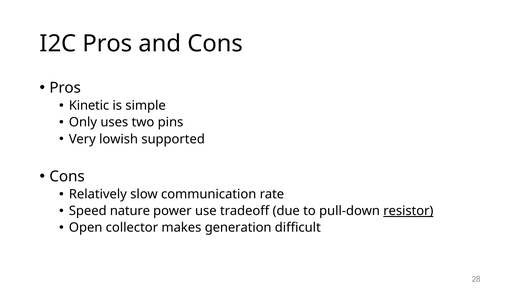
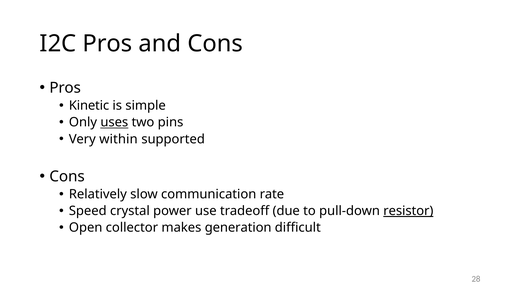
uses underline: none -> present
lowish: lowish -> within
nature: nature -> crystal
